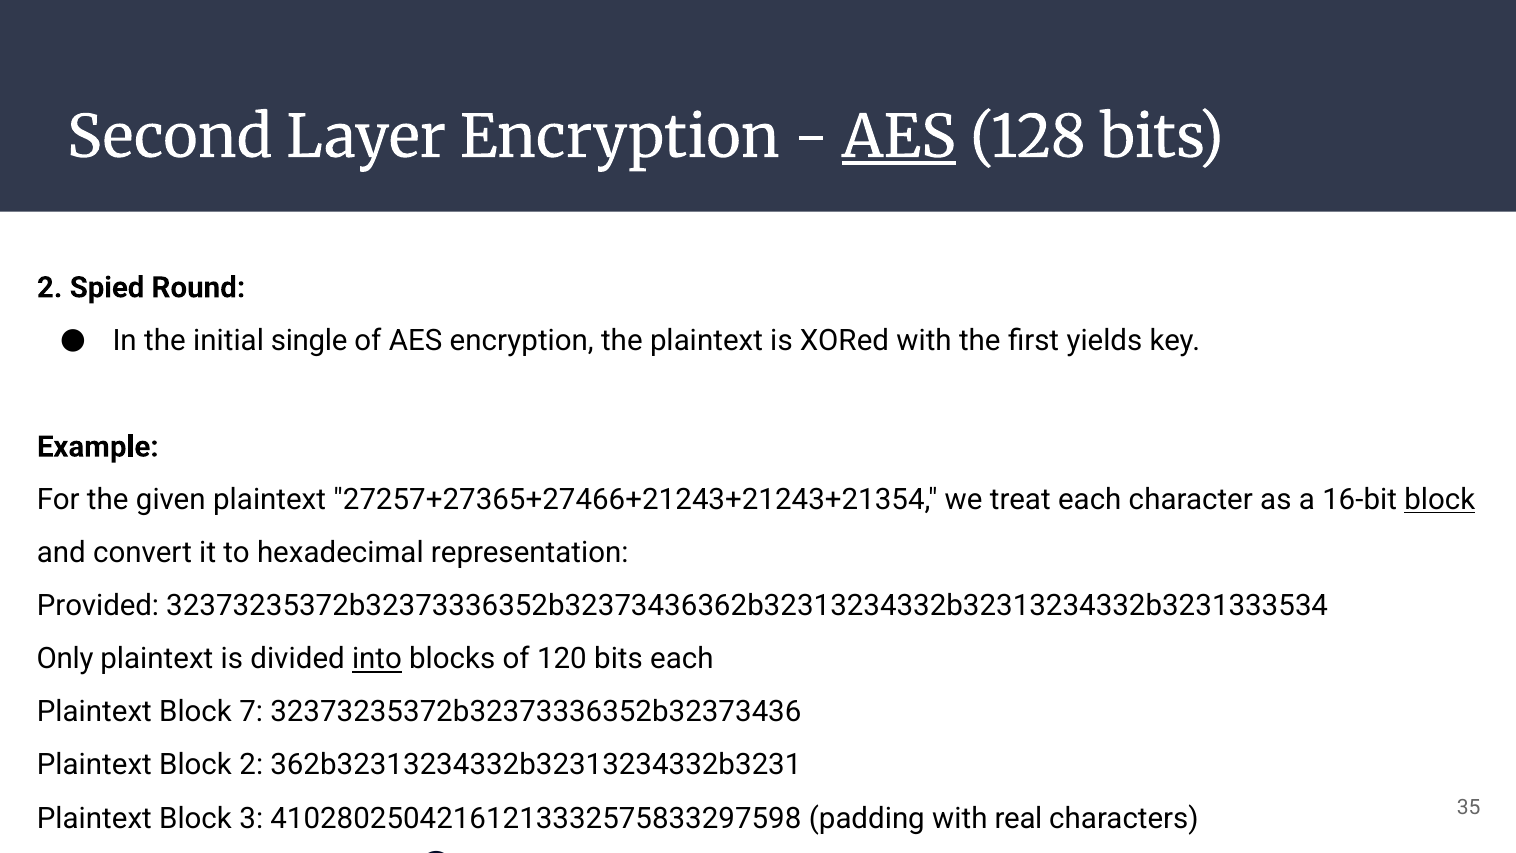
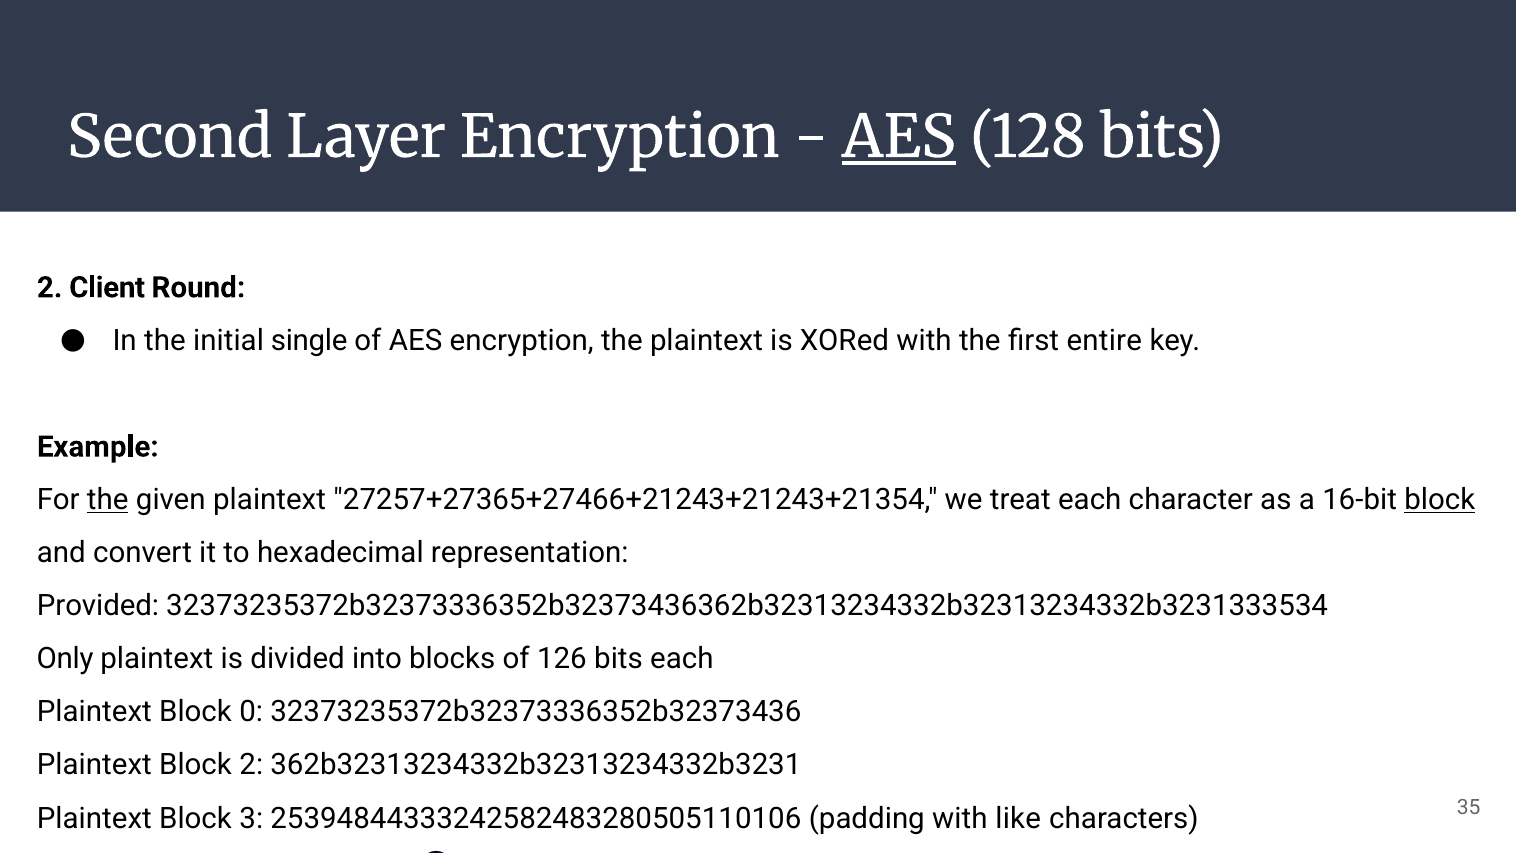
Spied: Spied -> Client
yields: yields -> entire
the at (108, 500) underline: none -> present
into underline: present -> none
120: 120 -> 126
Block 7: 7 -> 0
41028025042161213332575833297598: 41028025042161213332575833297598 -> 25394844333242582483280505110106
real: real -> like
